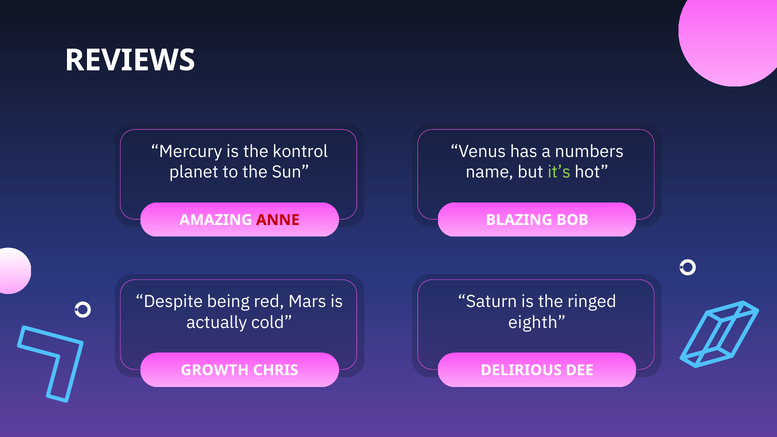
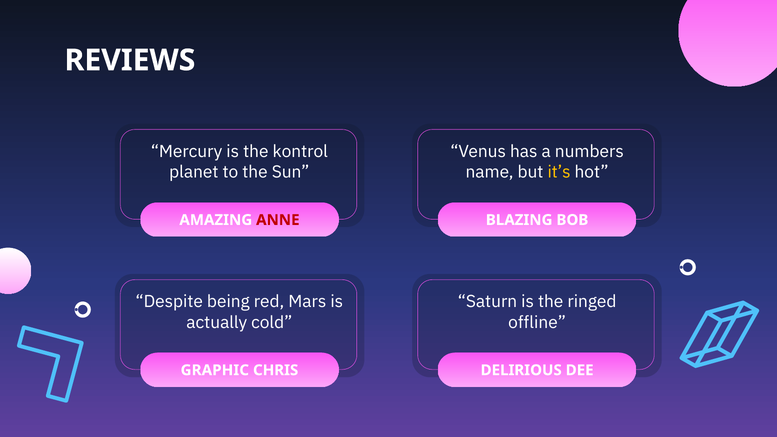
it’s colour: light green -> yellow
eighth: eighth -> offline
GROWTH: GROWTH -> GRAPHIC
